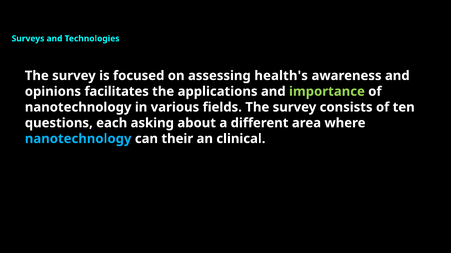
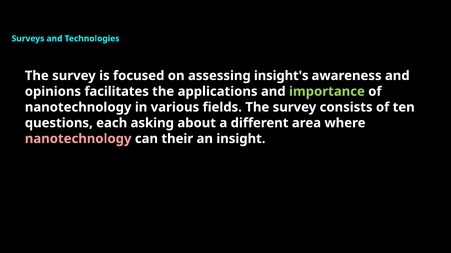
health's: health's -> insight's
nanotechnology at (78, 139) colour: light blue -> pink
clinical: clinical -> insight
